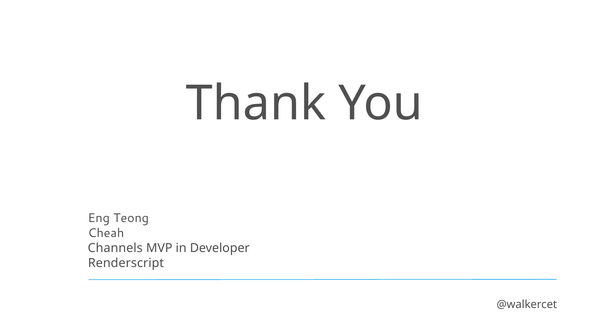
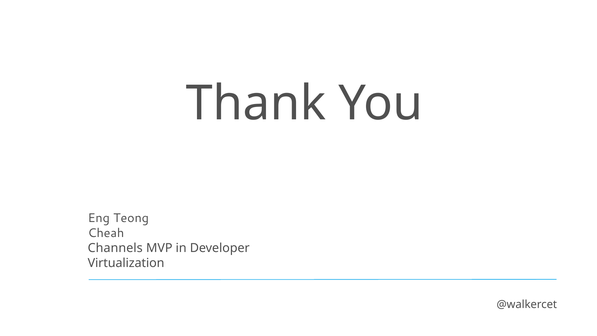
Renderscript: Renderscript -> Virtualization
